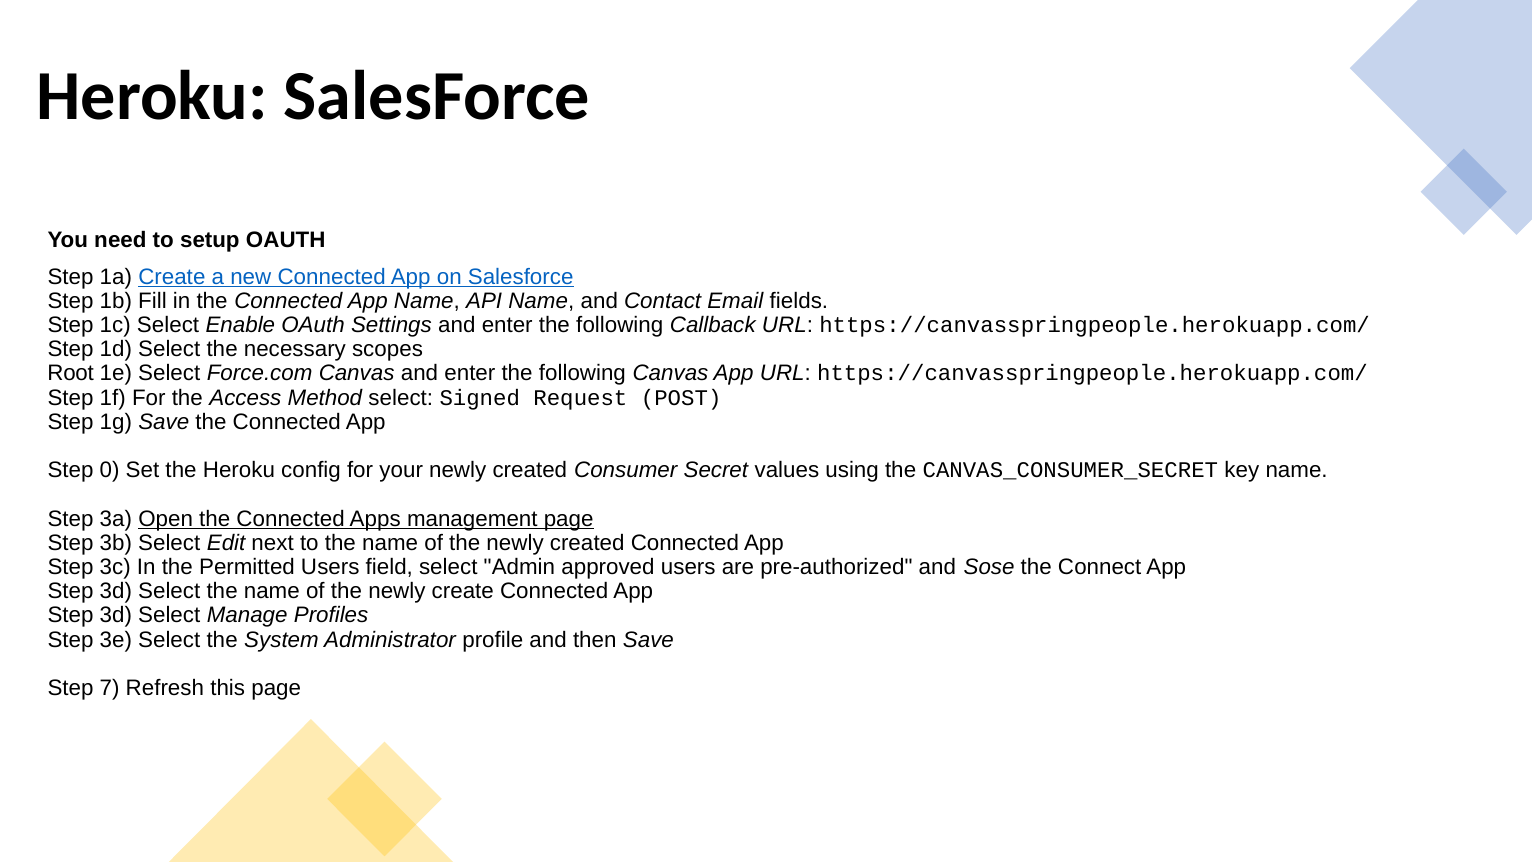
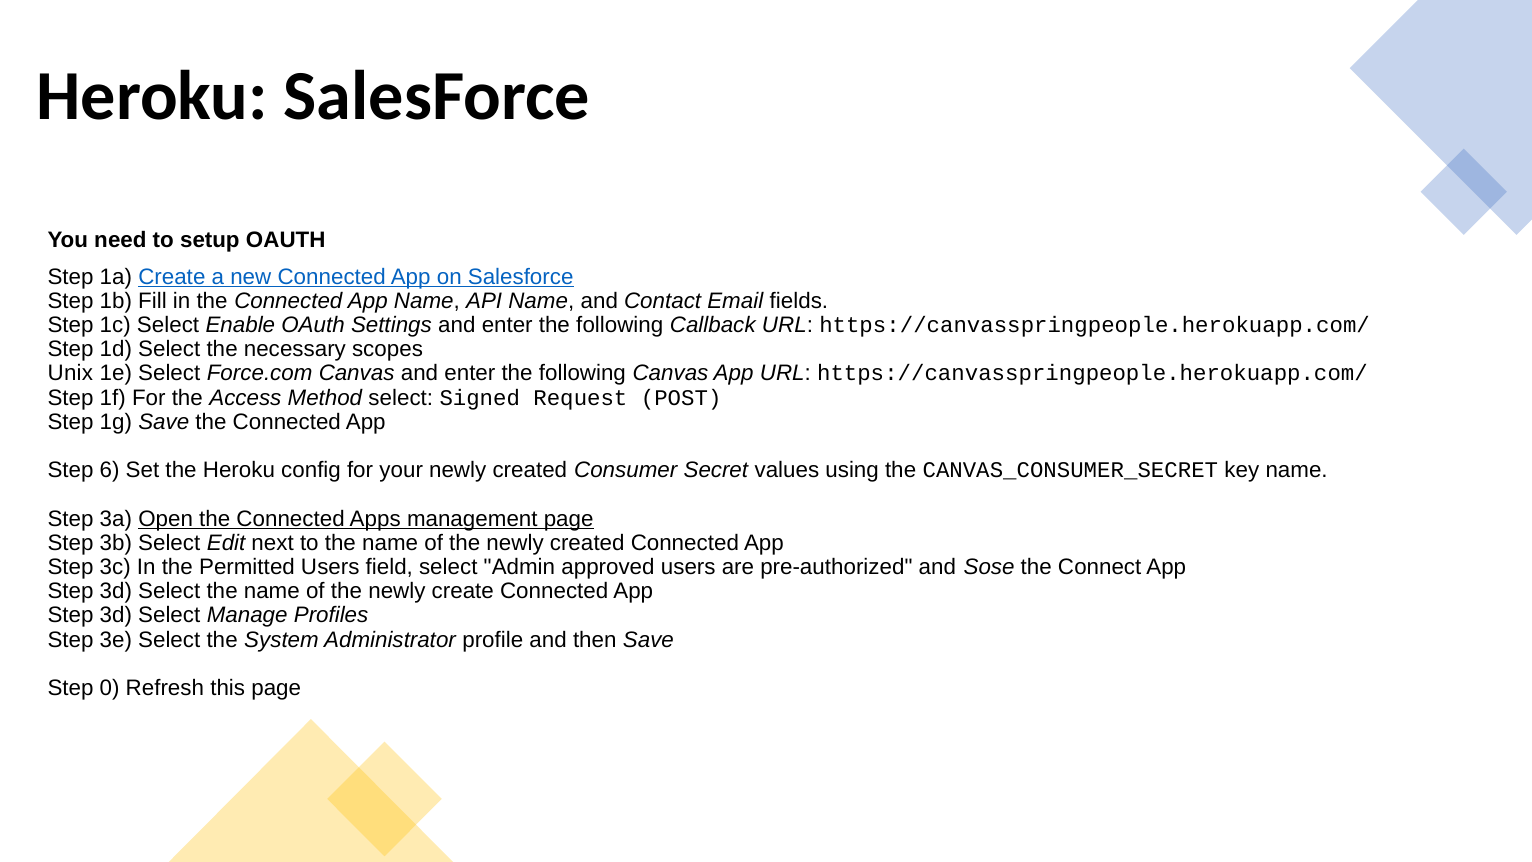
Root: Root -> Unix
0: 0 -> 6
7: 7 -> 0
